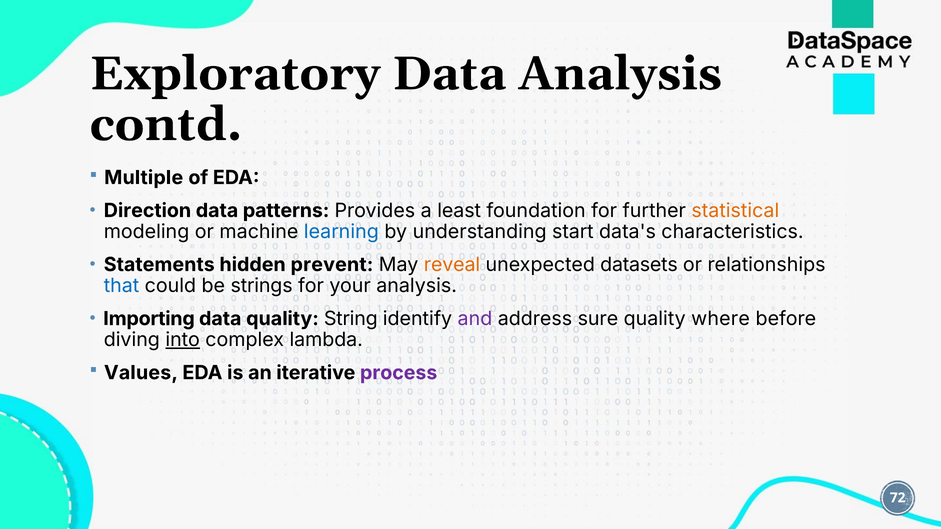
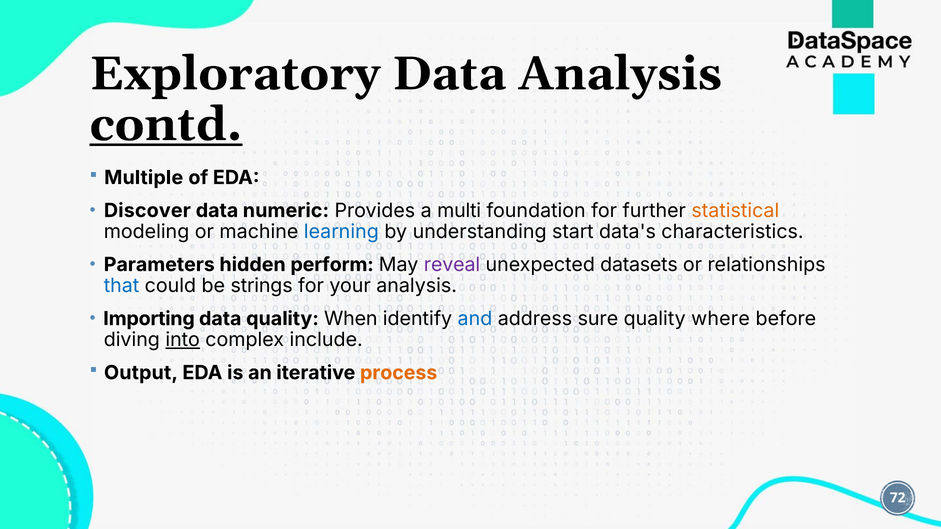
contd underline: none -> present
Direction: Direction -> Discover
patterns: patterns -> numeric
least: least -> multi
Statements: Statements -> Parameters
prevent: prevent -> perform
reveal colour: orange -> purple
String: String -> When
and colour: purple -> blue
lambda: lambda -> include
Values: Values -> Output
process colour: purple -> orange
